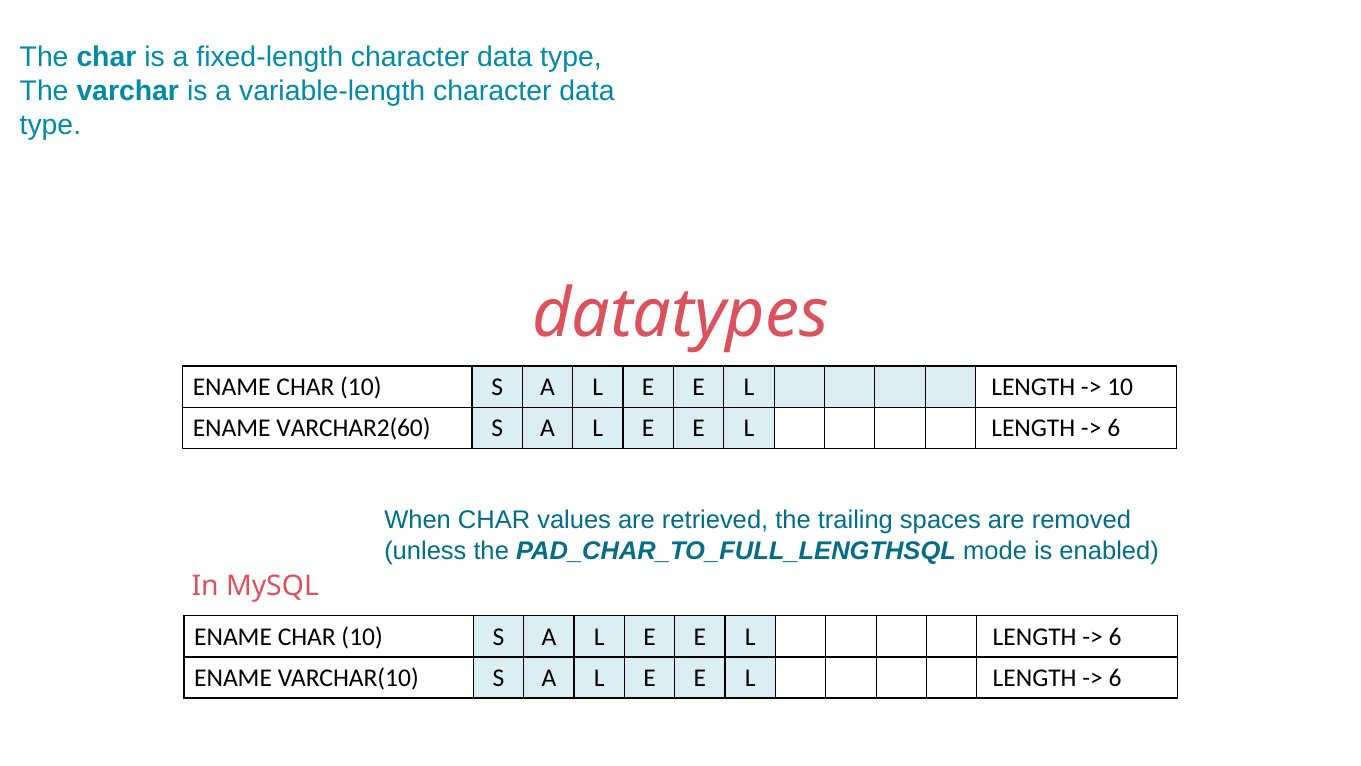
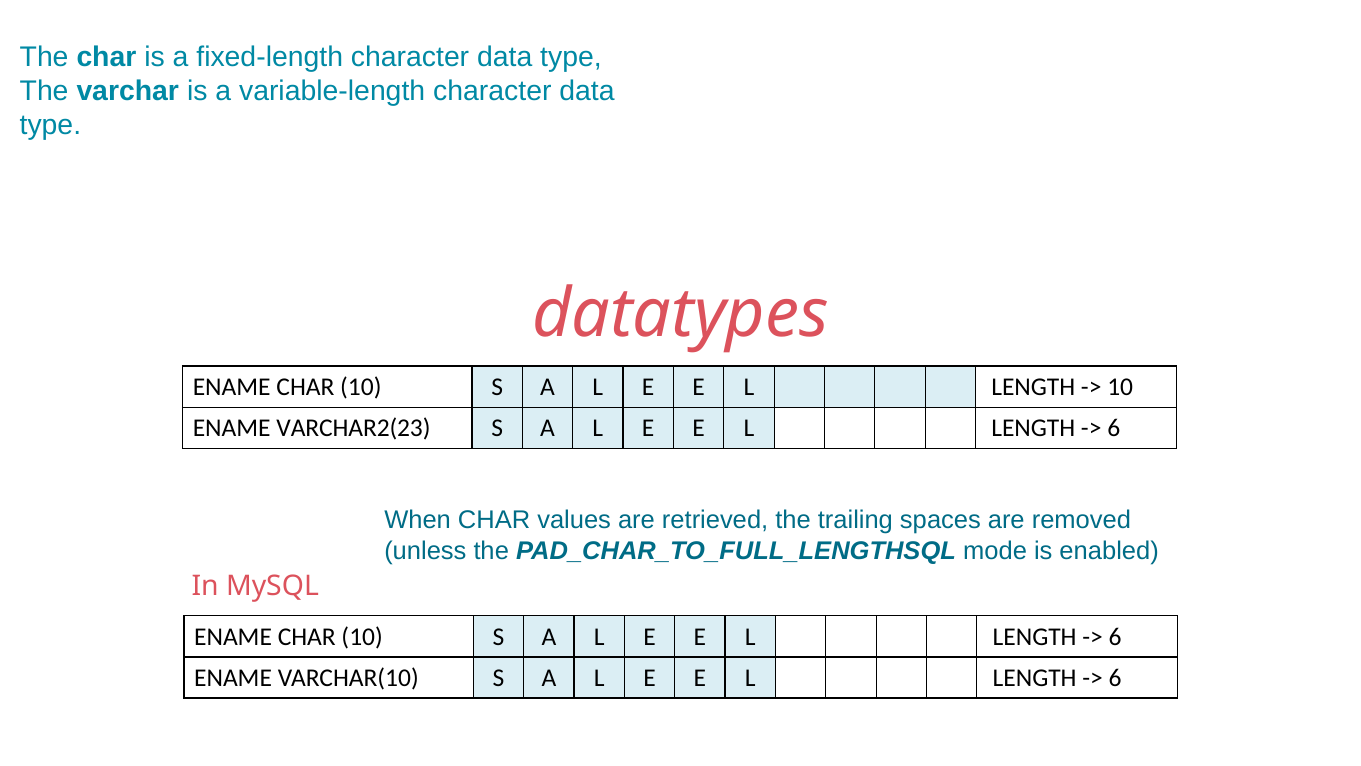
VARCHAR2(60: VARCHAR2(60 -> VARCHAR2(23
